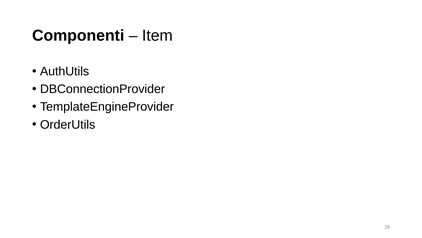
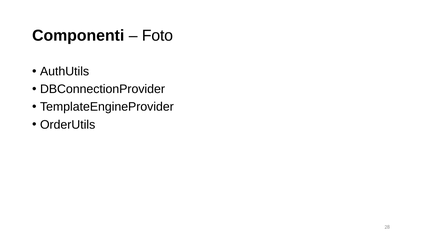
Item: Item -> Foto
